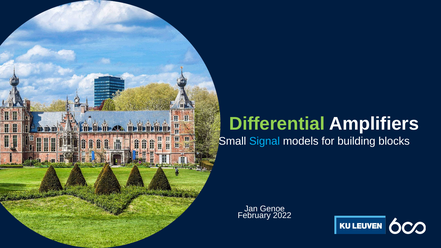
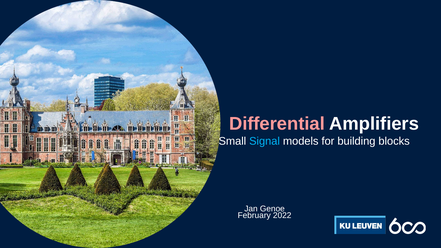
Differential colour: light green -> pink
